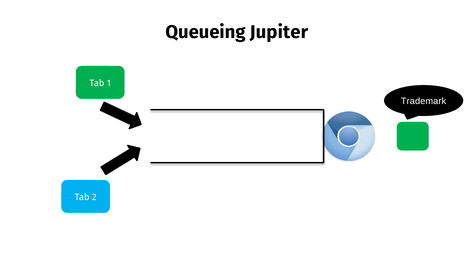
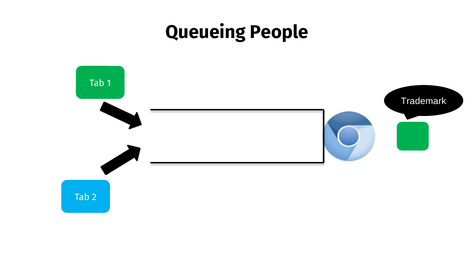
Jupiter: Jupiter -> People
